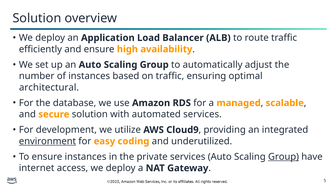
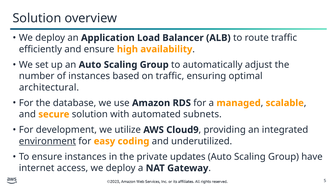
automated services: services -> subnets
private services: services -> updates
Group at (284, 157) underline: present -> none
